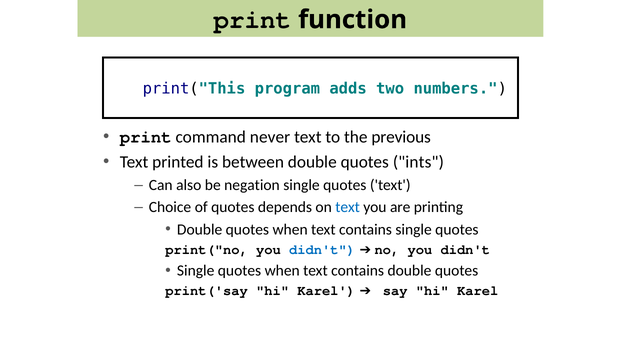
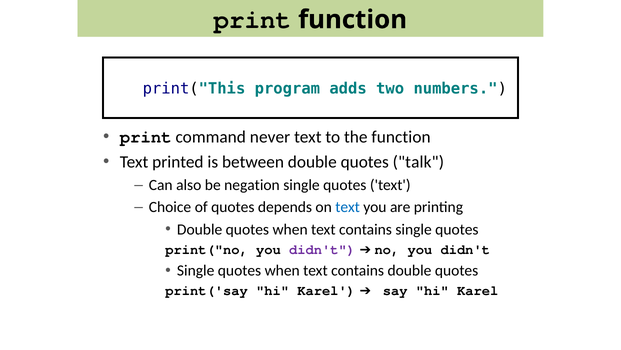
the previous: previous -> function
ints: ints -> talk
didn't at (322, 249) colour: blue -> purple
